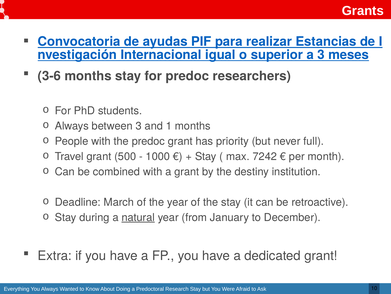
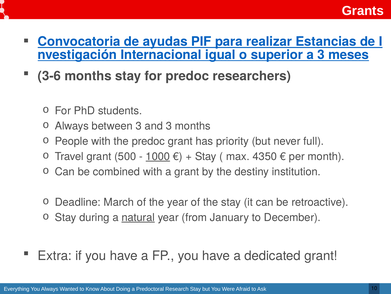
and 1: 1 -> 3
1000 underline: none -> present
7242: 7242 -> 4350
